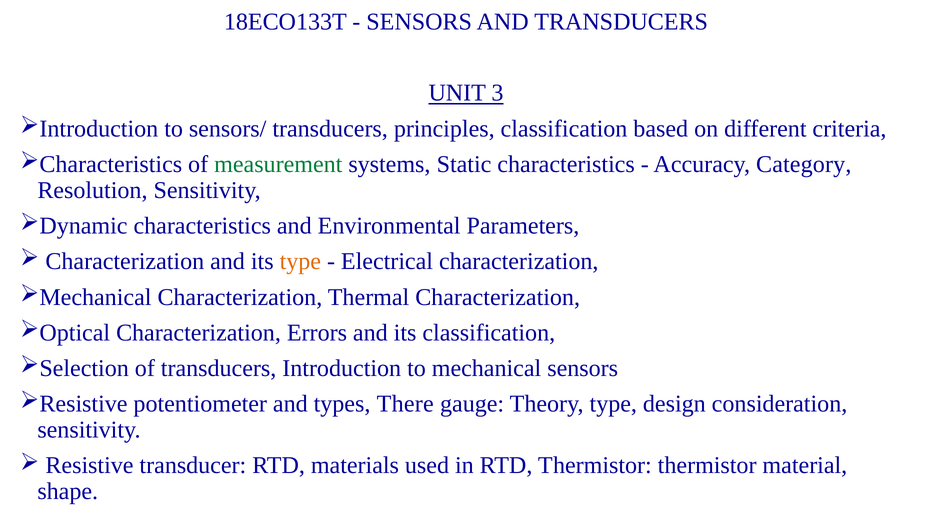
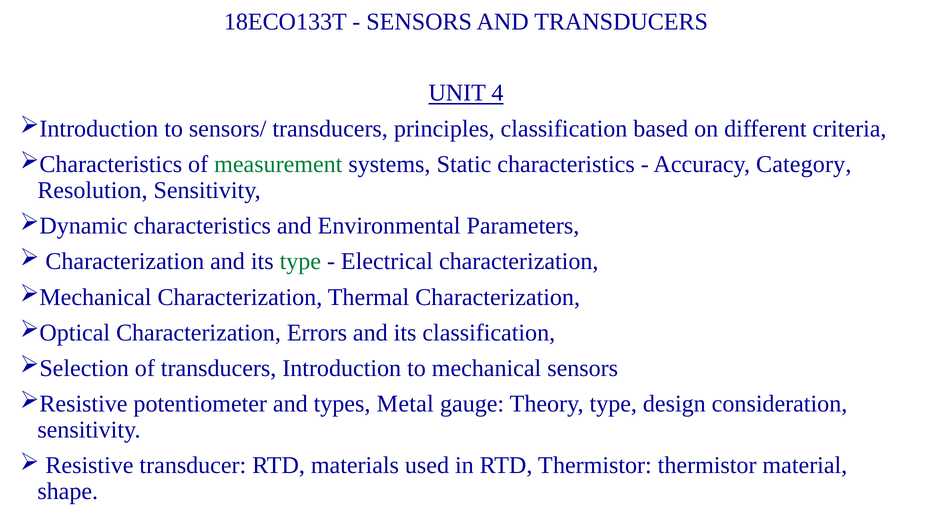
3: 3 -> 4
type at (300, 262) colour: orange -> green
There: There -> Metal
